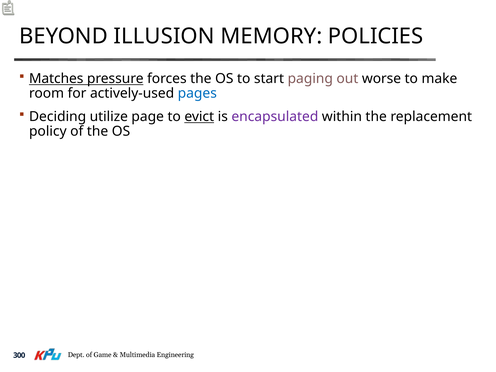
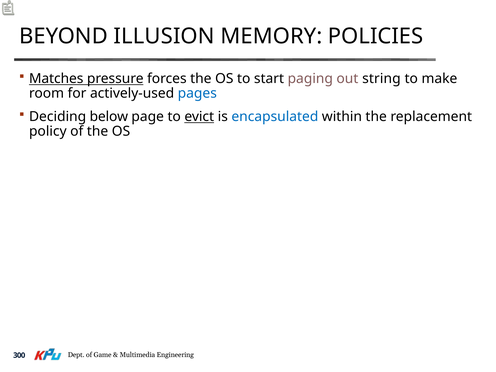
worse: worse -> string
utilize: utilize -> below
encapsulated colour: purple -> blue
